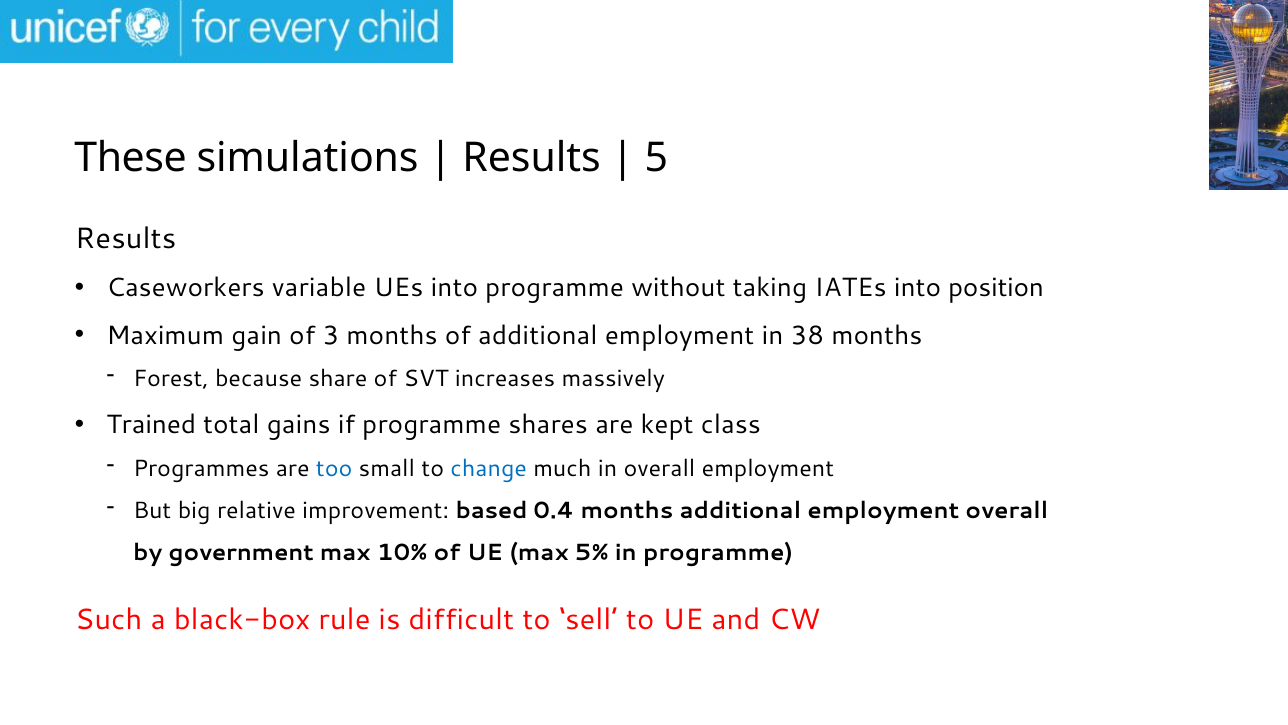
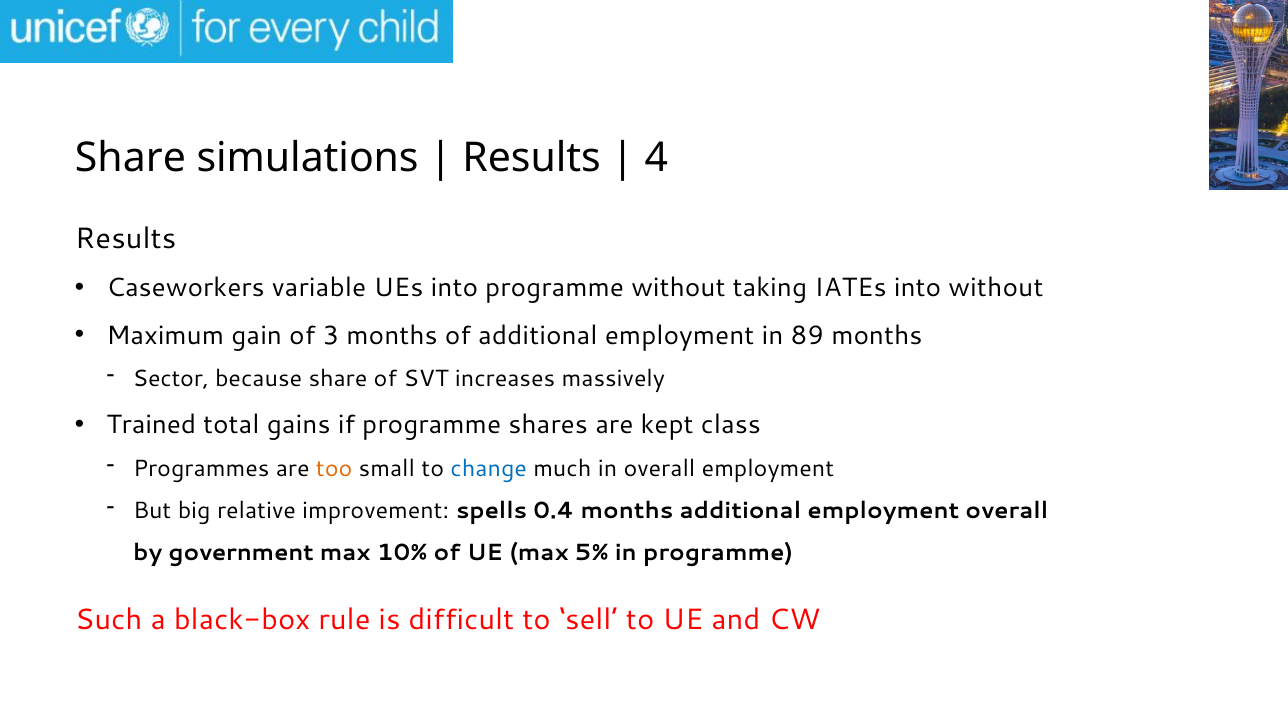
These at (131, 158): These -> Share
5: 5 -> 4
into position: position -> without
38: 38 -> 89
Forest: Forest -> Sector
too colour: blue -> orange
based: based -> spells
